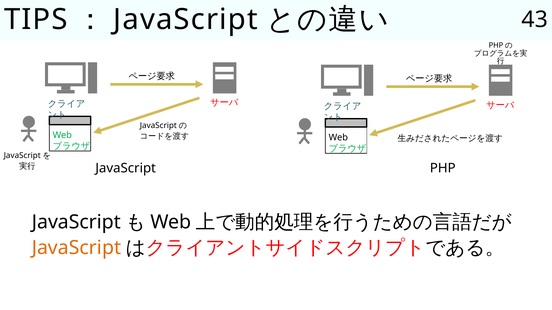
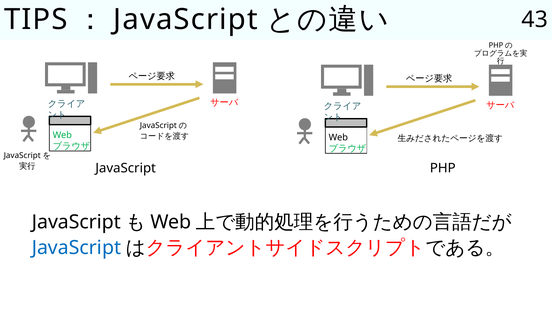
JavaScript at (76, 248) colour: orange -> blue
